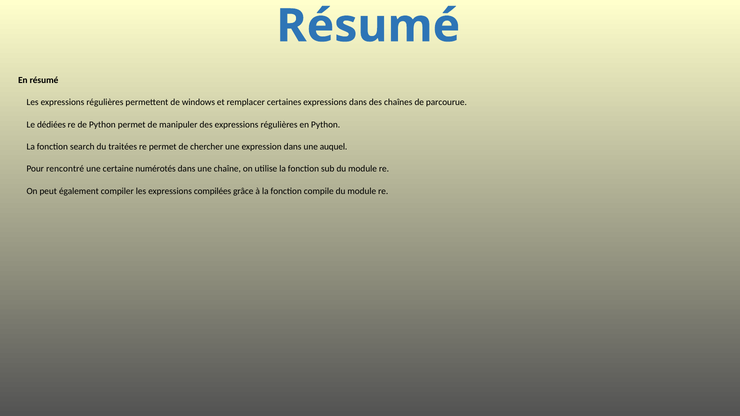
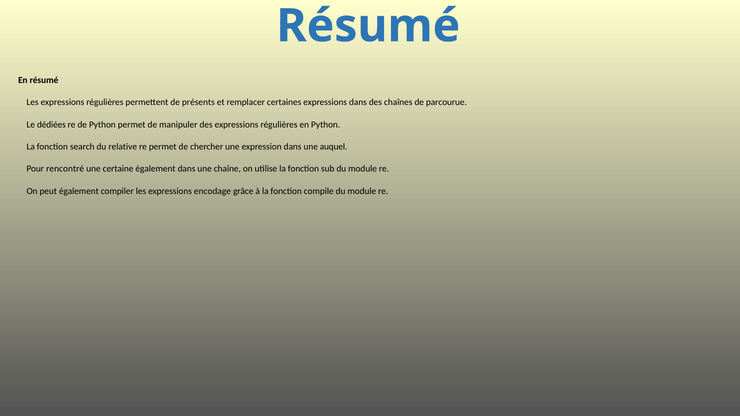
windows: windows -> présents
traitées: traitées -> relative
certaine numérotés: numérotés -> également
compilées: compilées -> encodage
